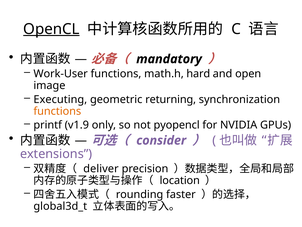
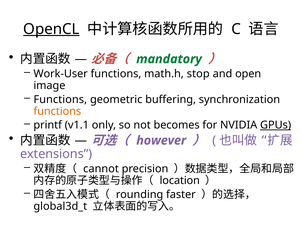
mandatory colour: black -> green
hard: hard -> stop
Executing at (60, 99): Executing -> Functions
returning: returning -> buffering
v1.9: v1.9 -> v1.1
pyopencl: pyopencl -> becomes
GPUs underline: none -> present
consider: consider -> however
deliver: deliver -> cannot
